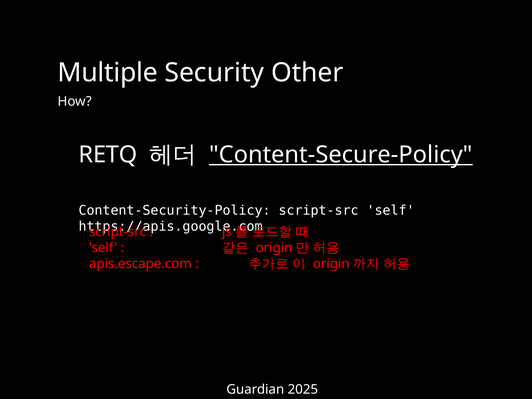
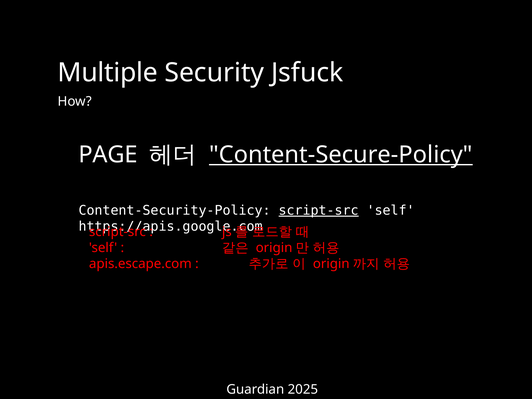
Other: Other -> Jsfuck
RETQ: RETQ -> PAGE
script-src at (319, 210) underline: none -> present
